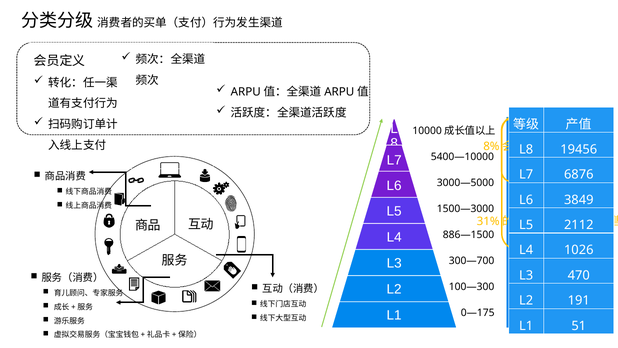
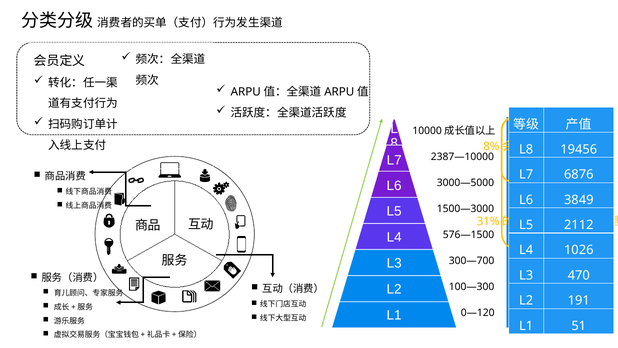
5400—10000: 5400—10000 -> 2387—10000
886—1500: 886—1500 -> 576—1500
0—175: 0—175 -> 0—120
